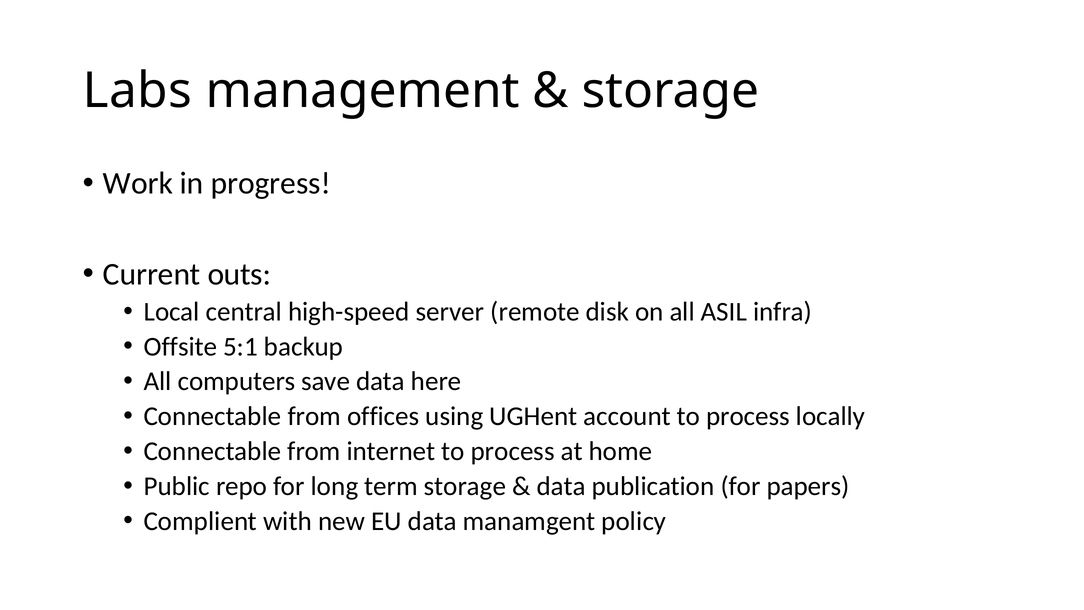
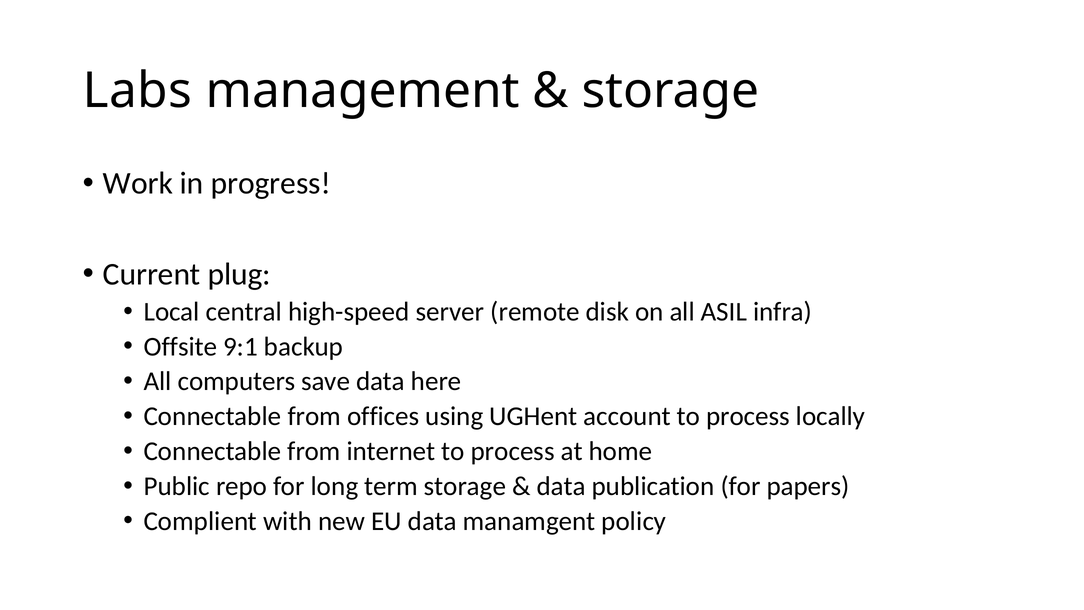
outs: outs -> plug
5:1: 5:1 -> 9:1
